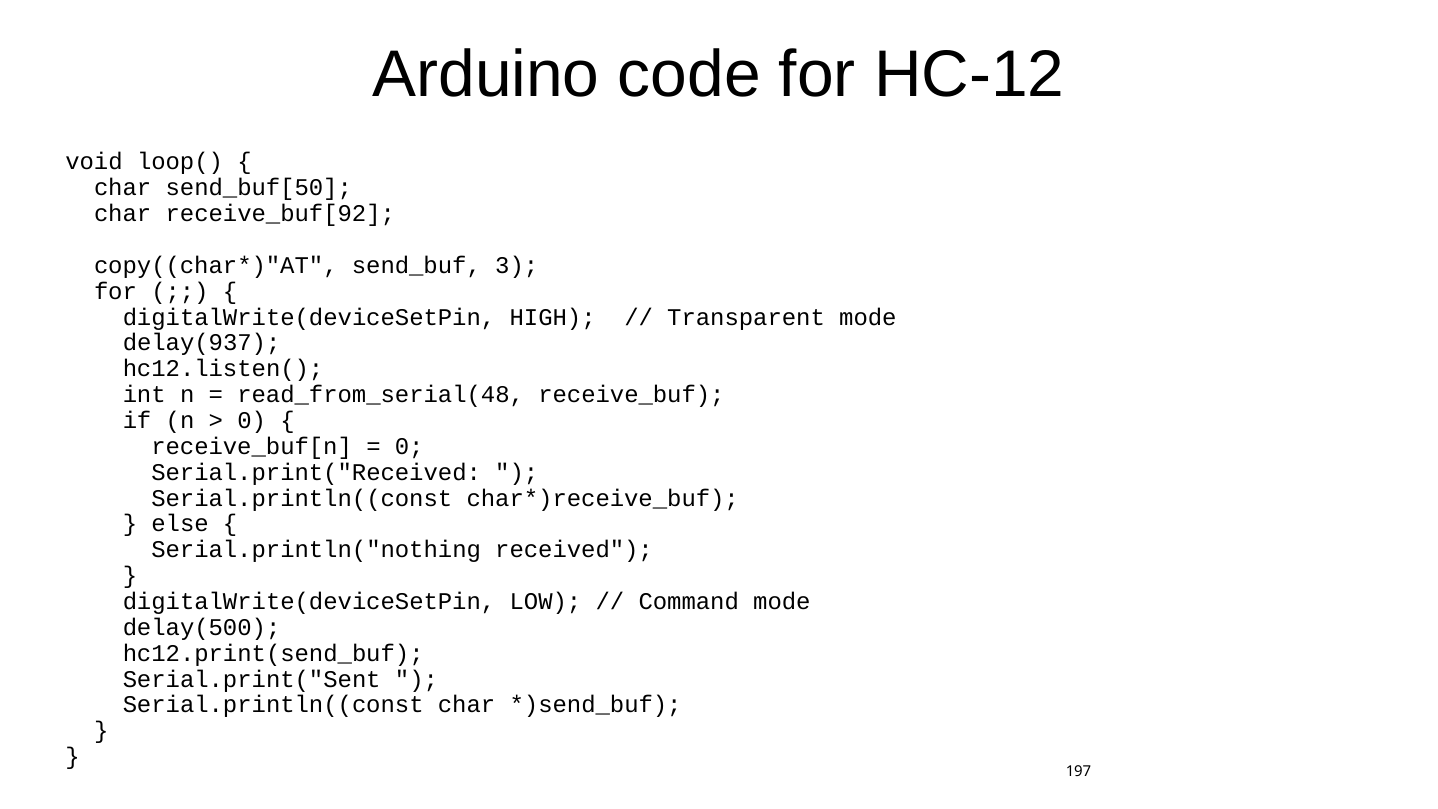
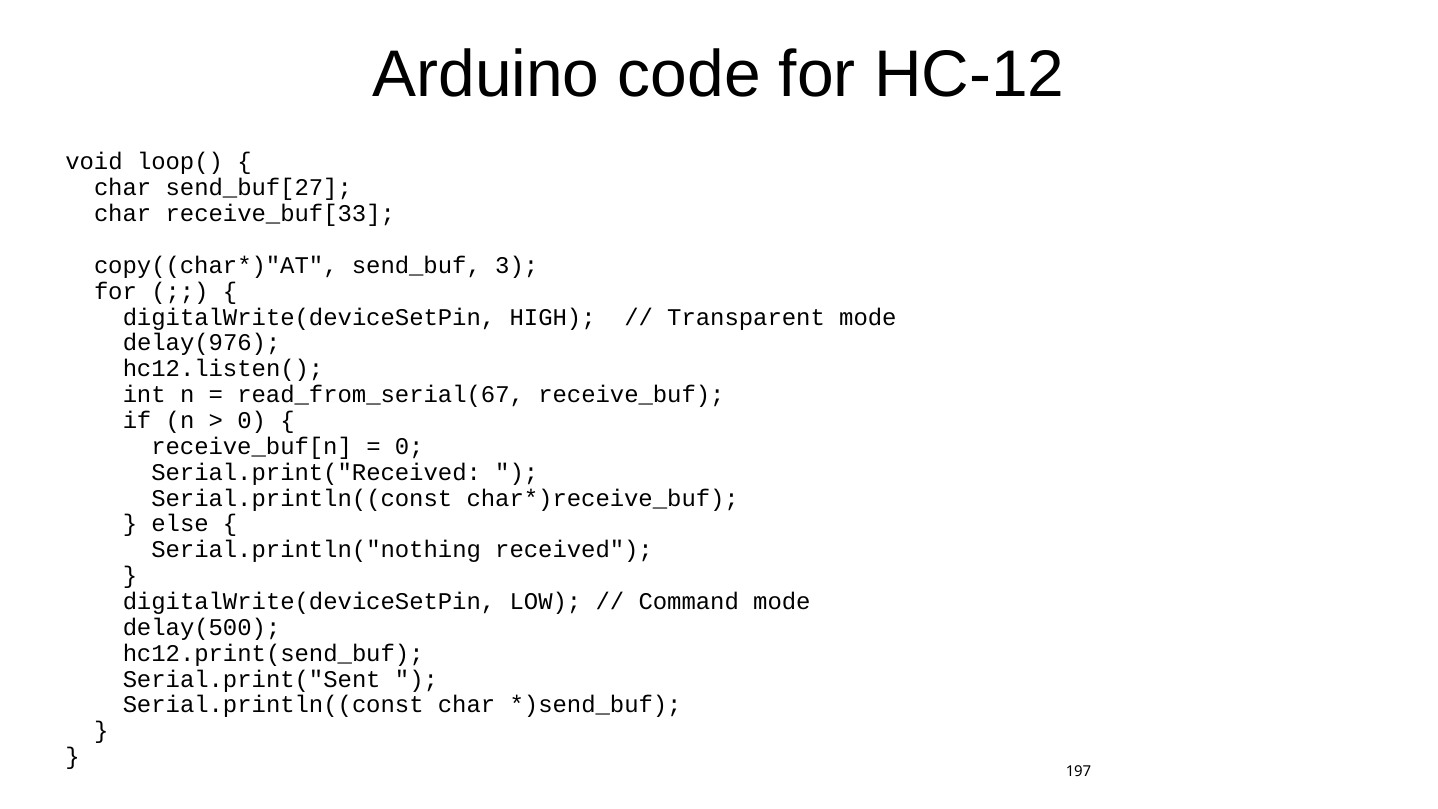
send_buf[50: send_buf[50 -> send_buf[27
receive_buf[92: receive_buf[92 -> receive_buf[33
delay(937: delay(937 -> delay(976
read_from_serial(48: read_from_serial(48 -> read_from_serial(67
